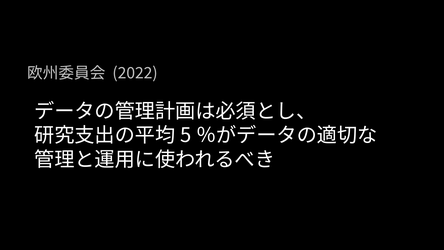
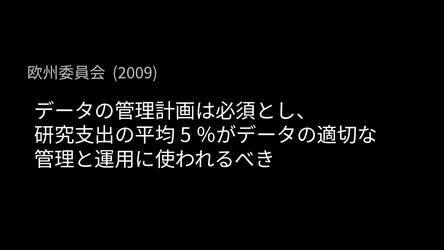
2022: 2022 -> 2009
